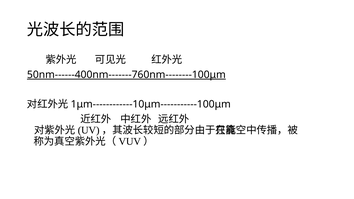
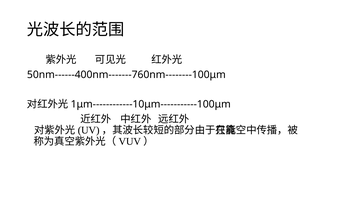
50nm------400nm-------760nm--------100μm underline: present -> none
